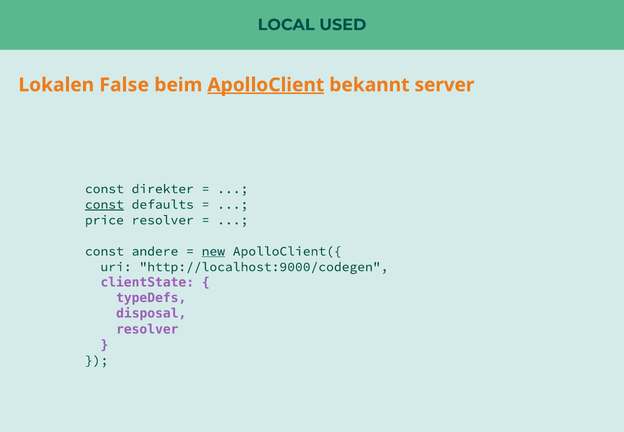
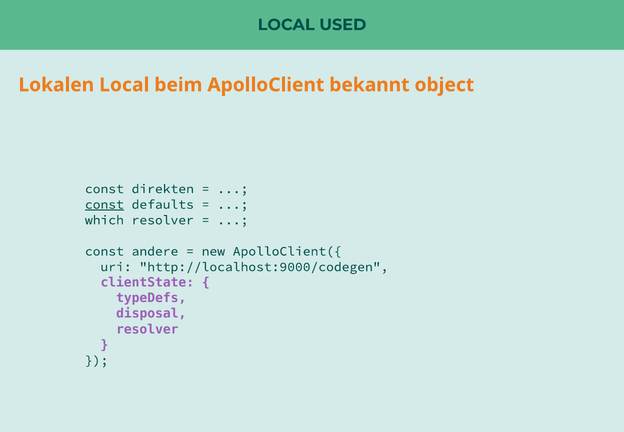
Lokalen False: False -> Local
ApolloClient underline: present -> none
server: server -> object
direkter: direkter -> direkten
price: price -> which
new underline: present -> none
